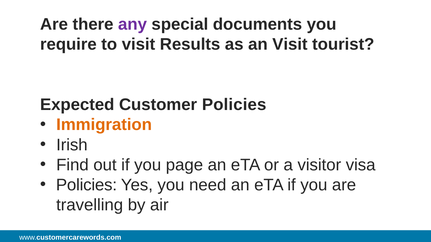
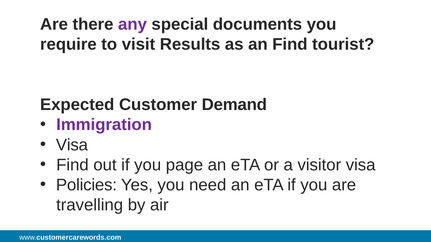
an Visit: Visit -> Find
Customer Policies: Policies -> Demand
Immigration colour: orange -> purple
Irish at (72, 145): Irish -> Visa
